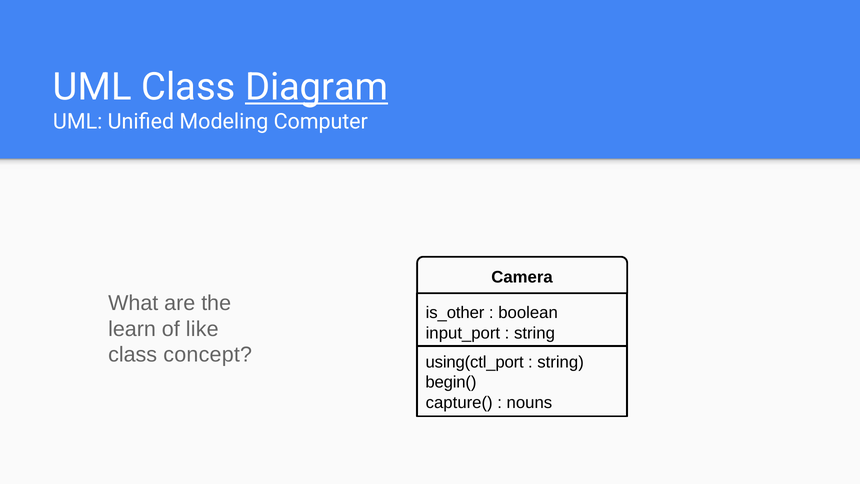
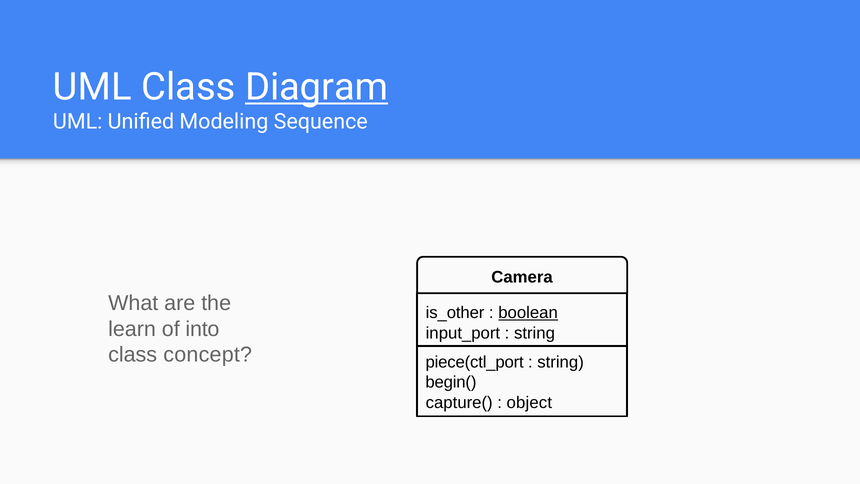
Computer: Computer -> Sequence
boolean underline: none -> present
like: like -> into
using(ctl_port: using(ctl_port -> piece(ctl_port
nouns: nouns -> object
